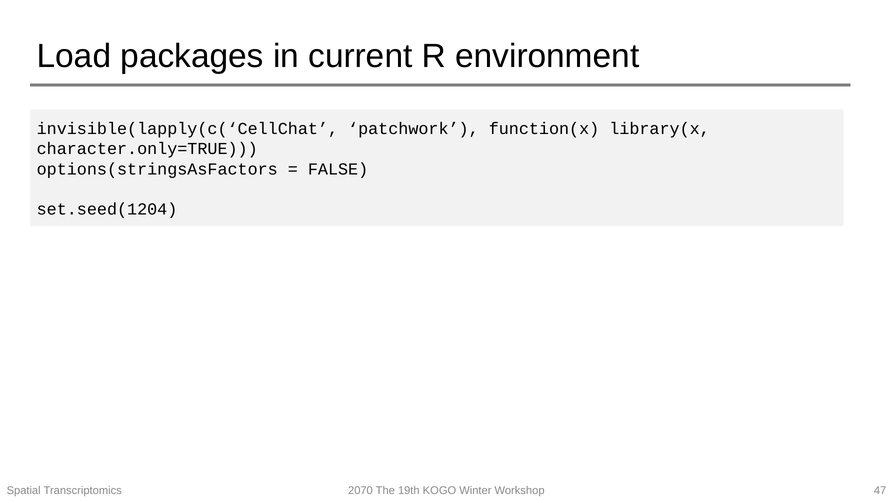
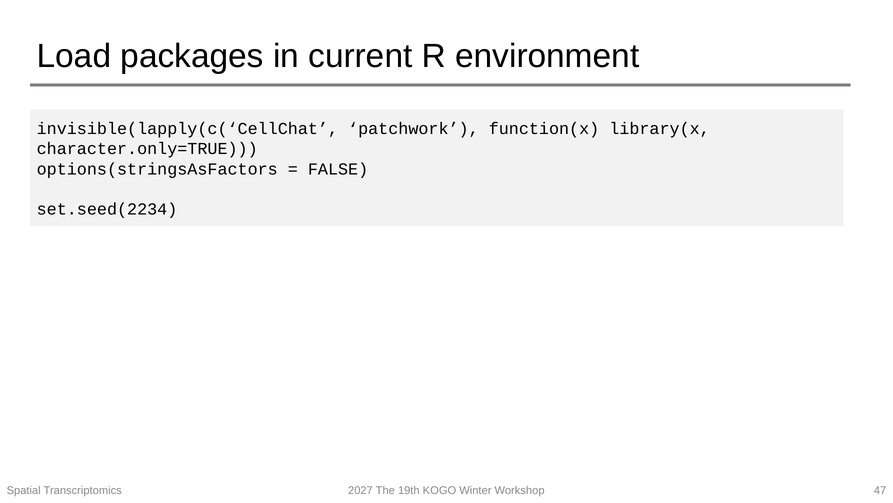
set.seed(1204: set.seed(1204 -> set.seed(2234
2070: 2070 -> 2027
